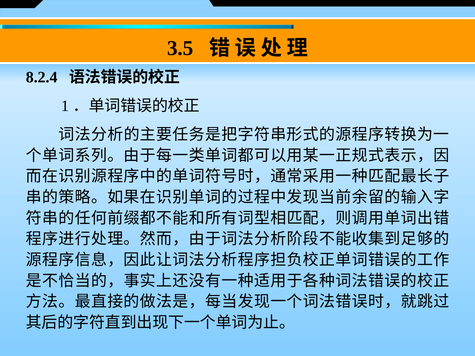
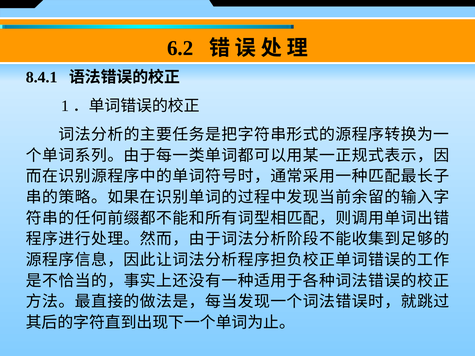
3.5: 3.5 -> 6.2
8.2.4: 8.2.4 -> 8.4.1
